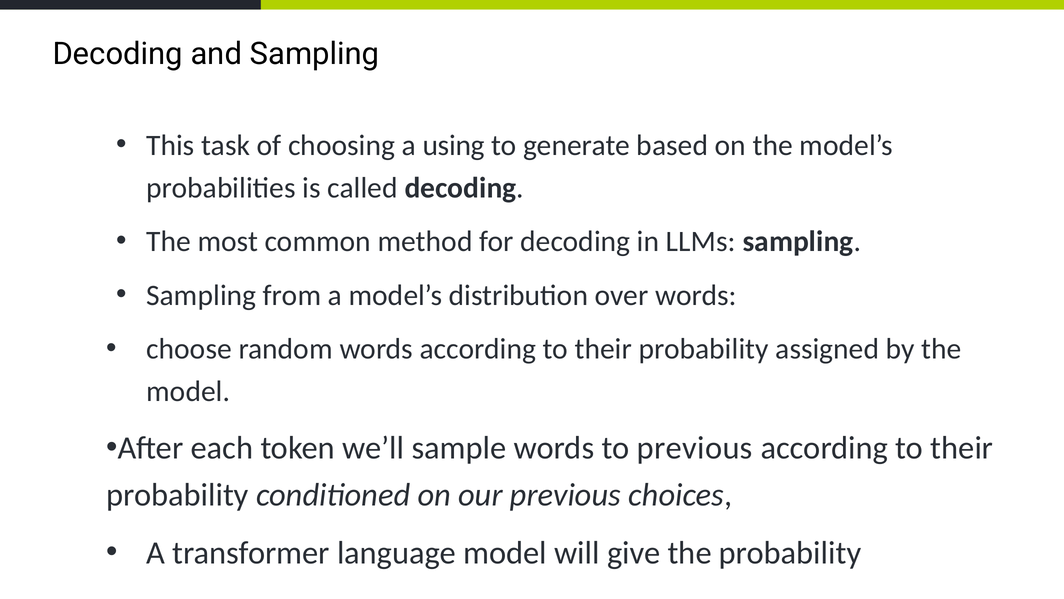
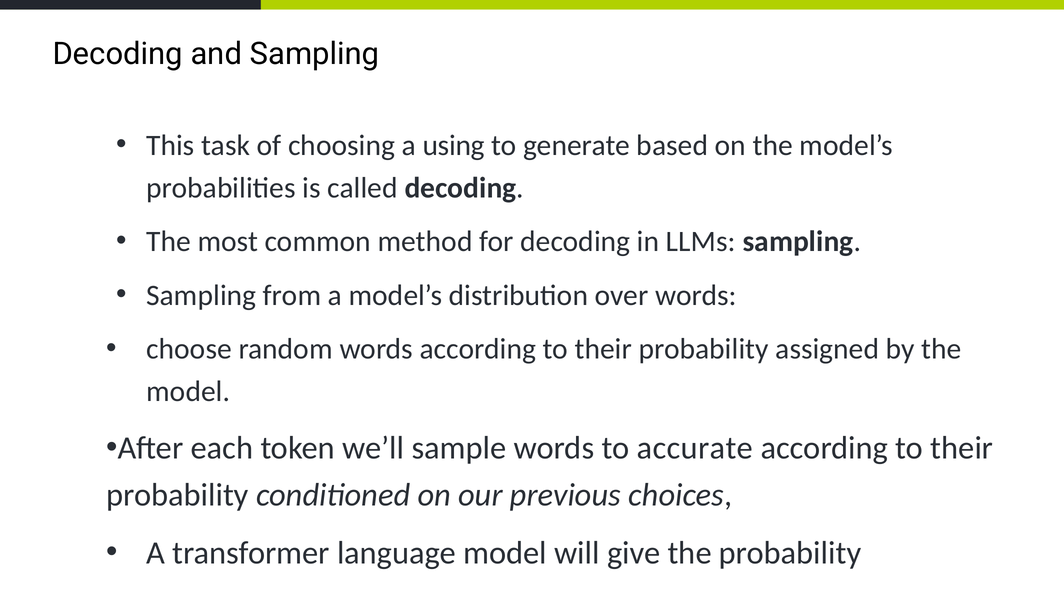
to previous: previous -> accurate
